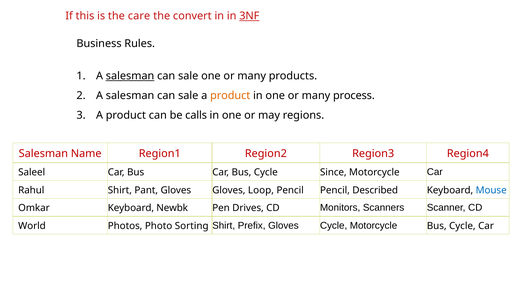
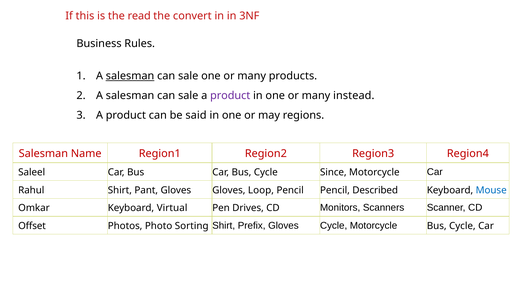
care: care -> read
3NF underline: present -> none
product at (230, 96) colour: orange -> purple
process: process -> instead
calls: calls -> said
Newbk: Newbk -> Virtual
World: World -> Offset
